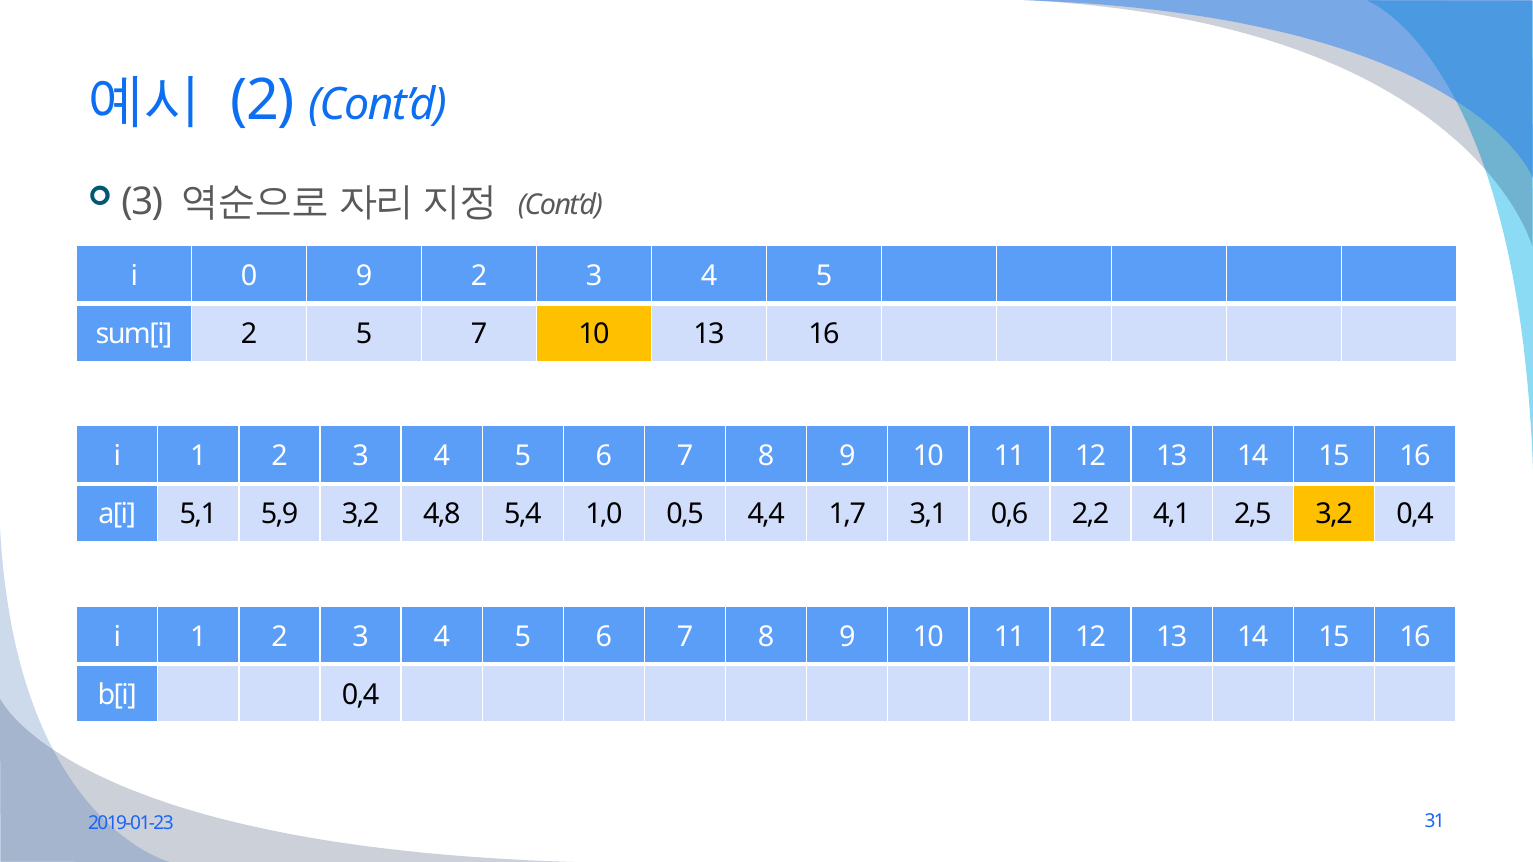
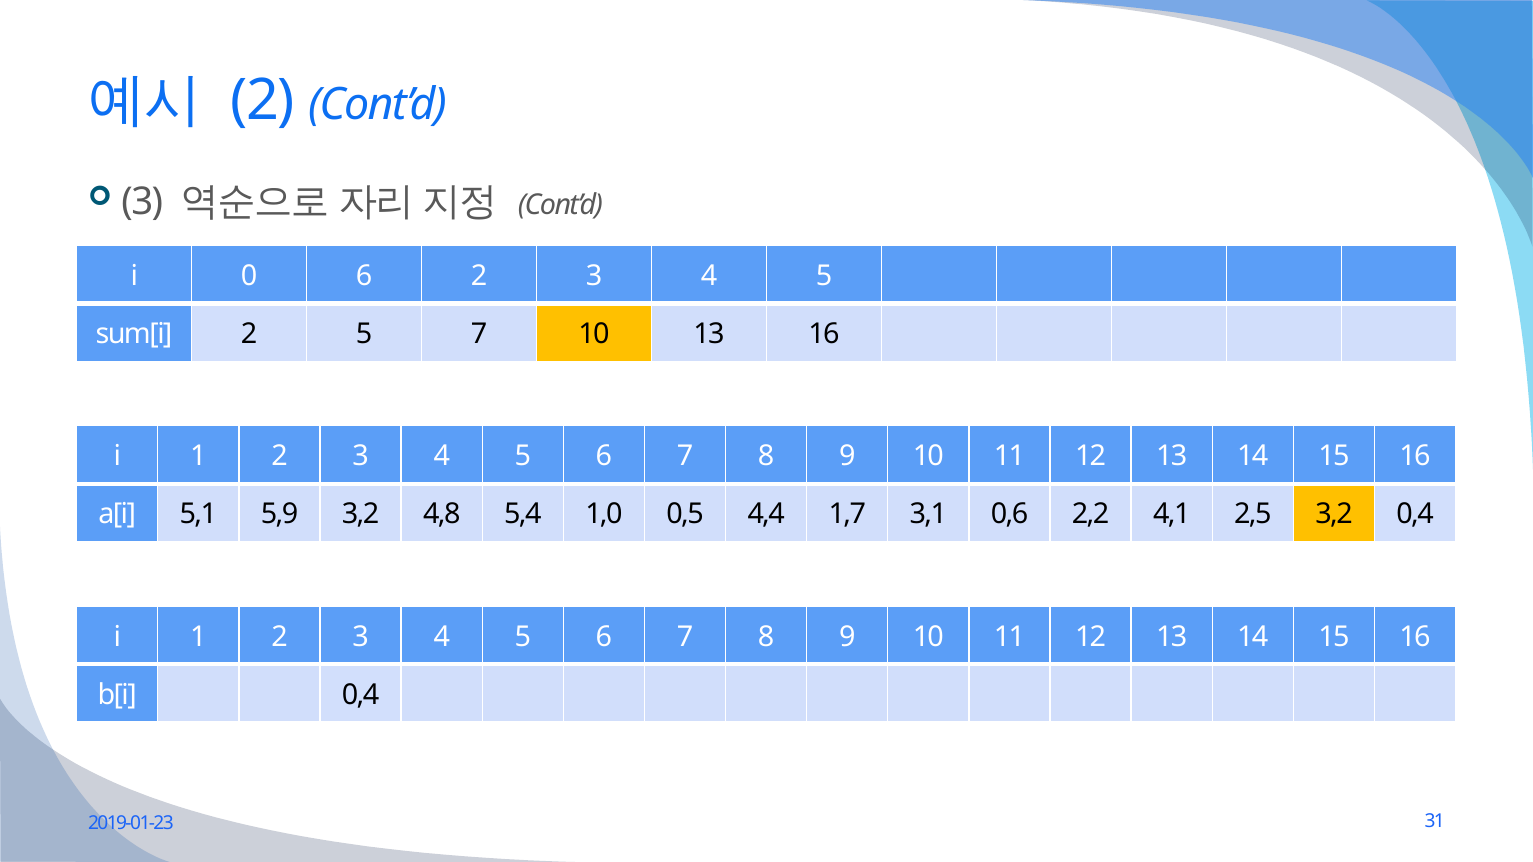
0 9: 9 -> 6
